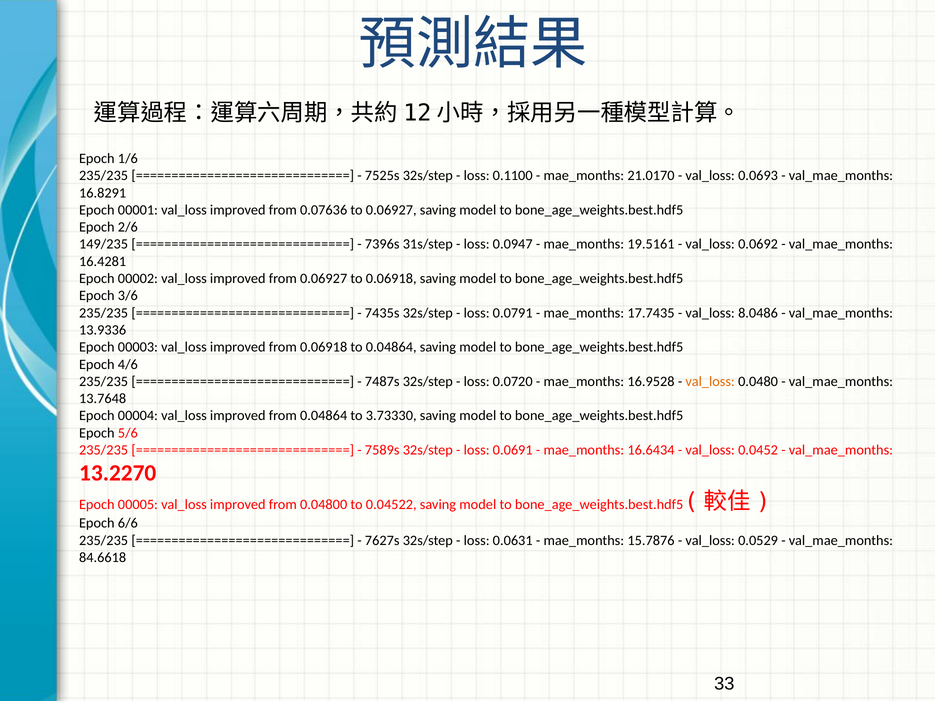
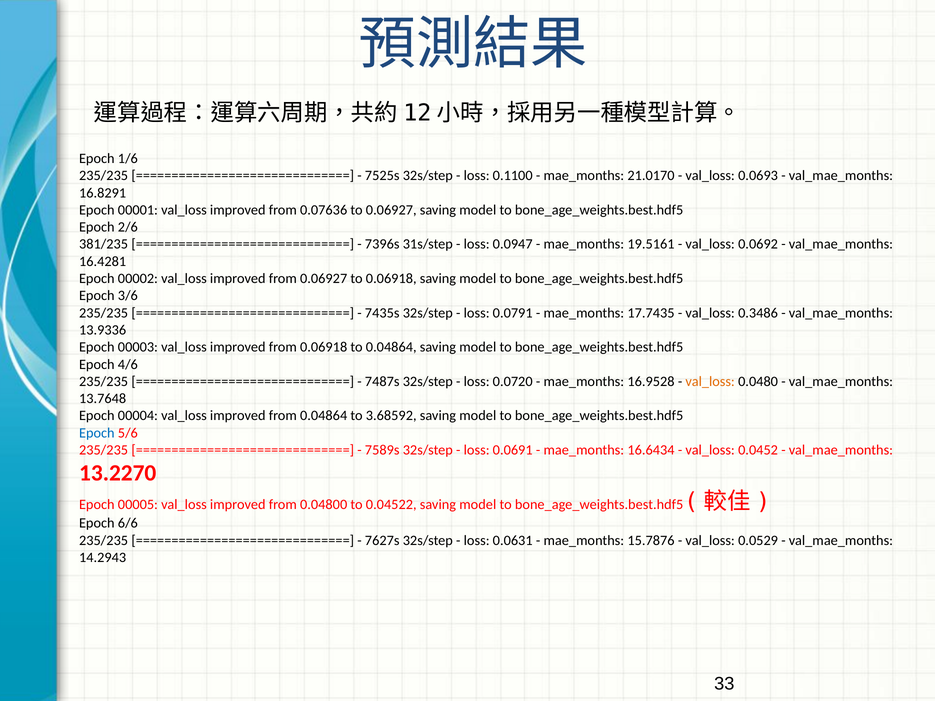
149/235: 149/235 -> 381/235
8.0486: 8.0486 -> 0.3486
3.73330: 3.73330 -> 3.68592
Epoch at (97, 433) colour: black -> blue
84.6618: 84.6618 -> 14.2943
